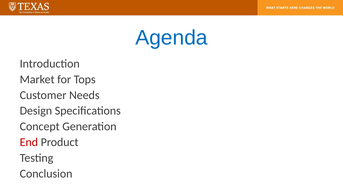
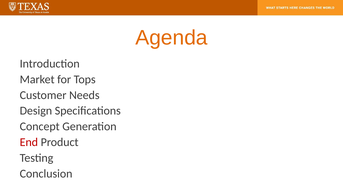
Agenda colour: blue -> orange
